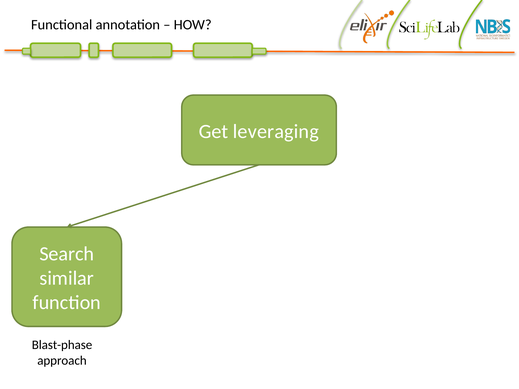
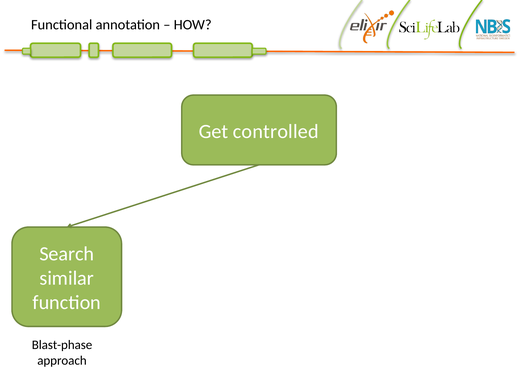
leveraging: leveraging -> controlled
